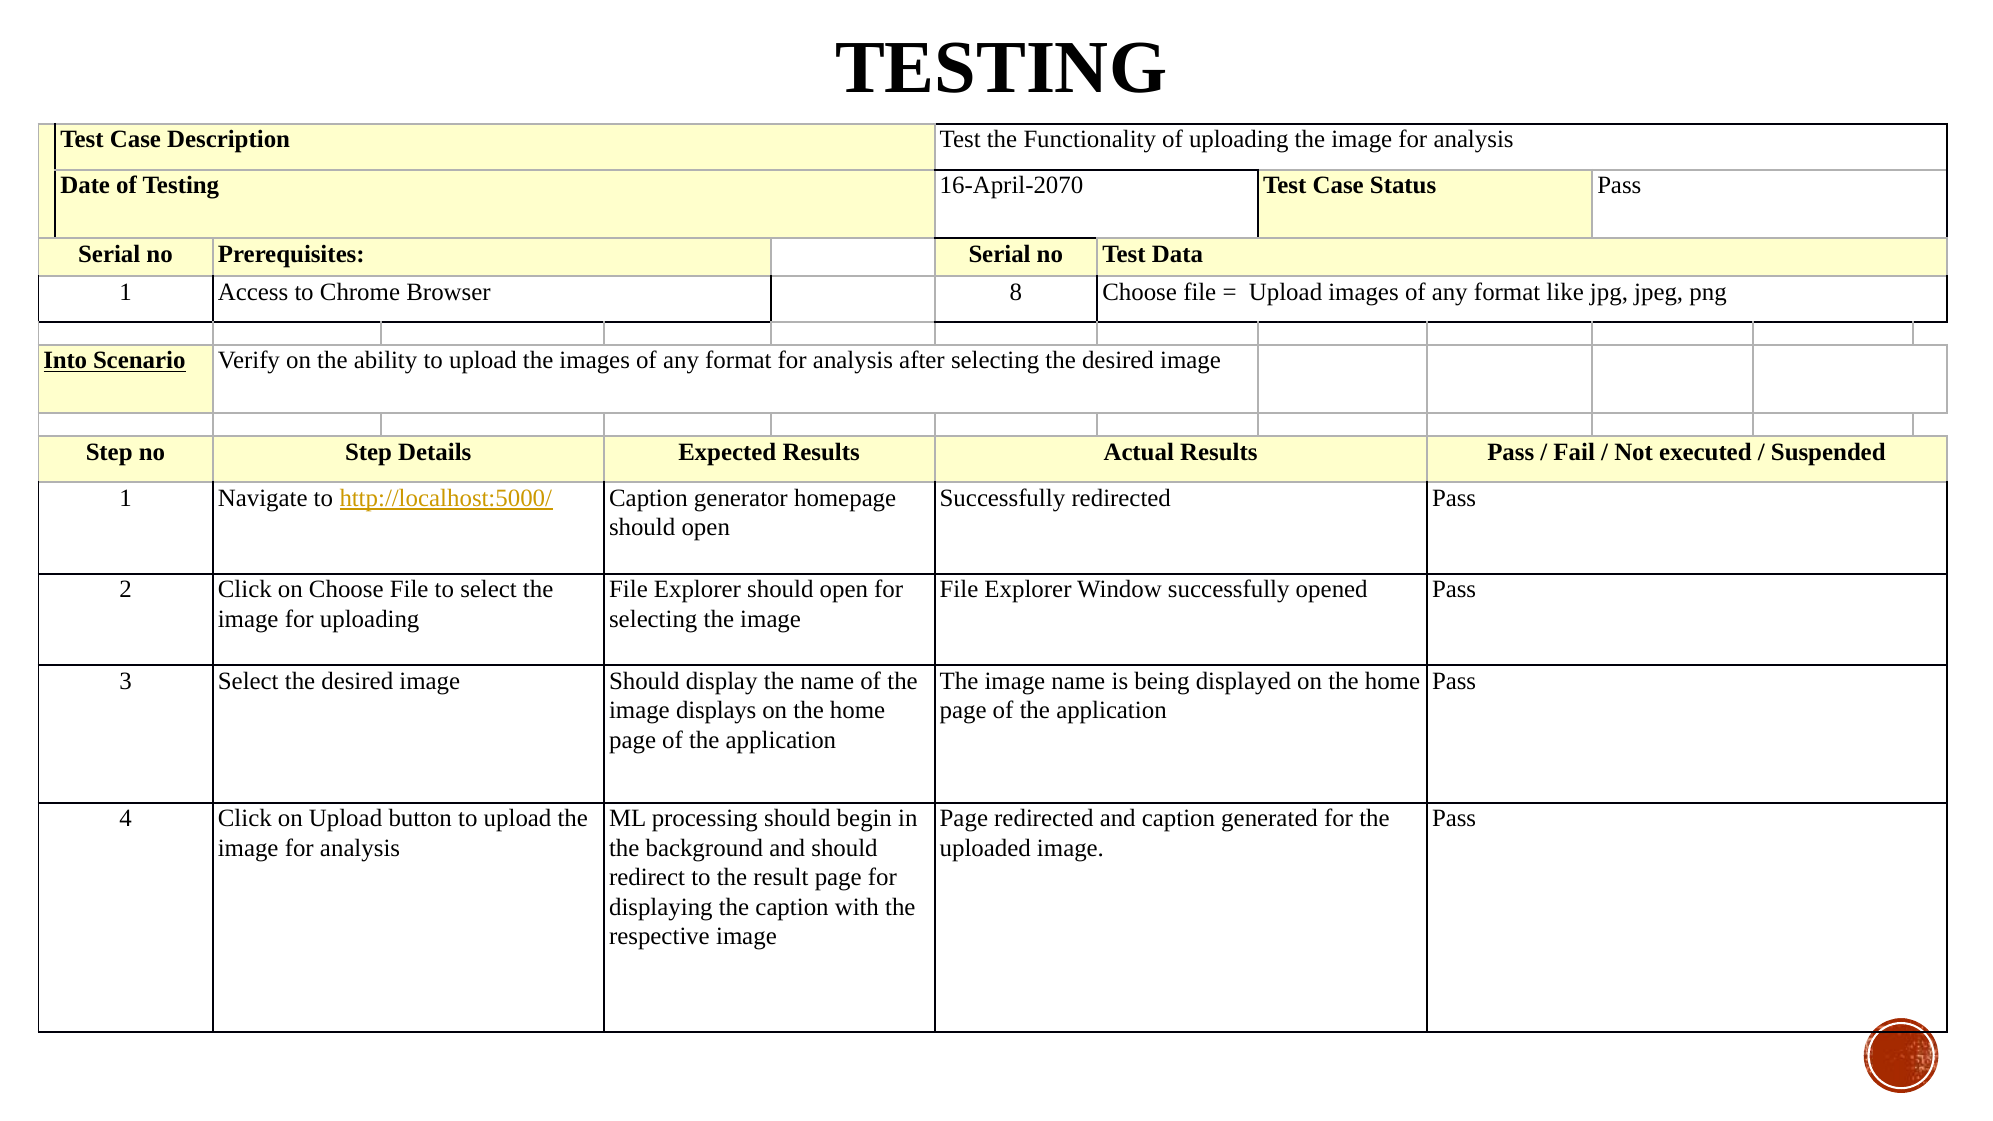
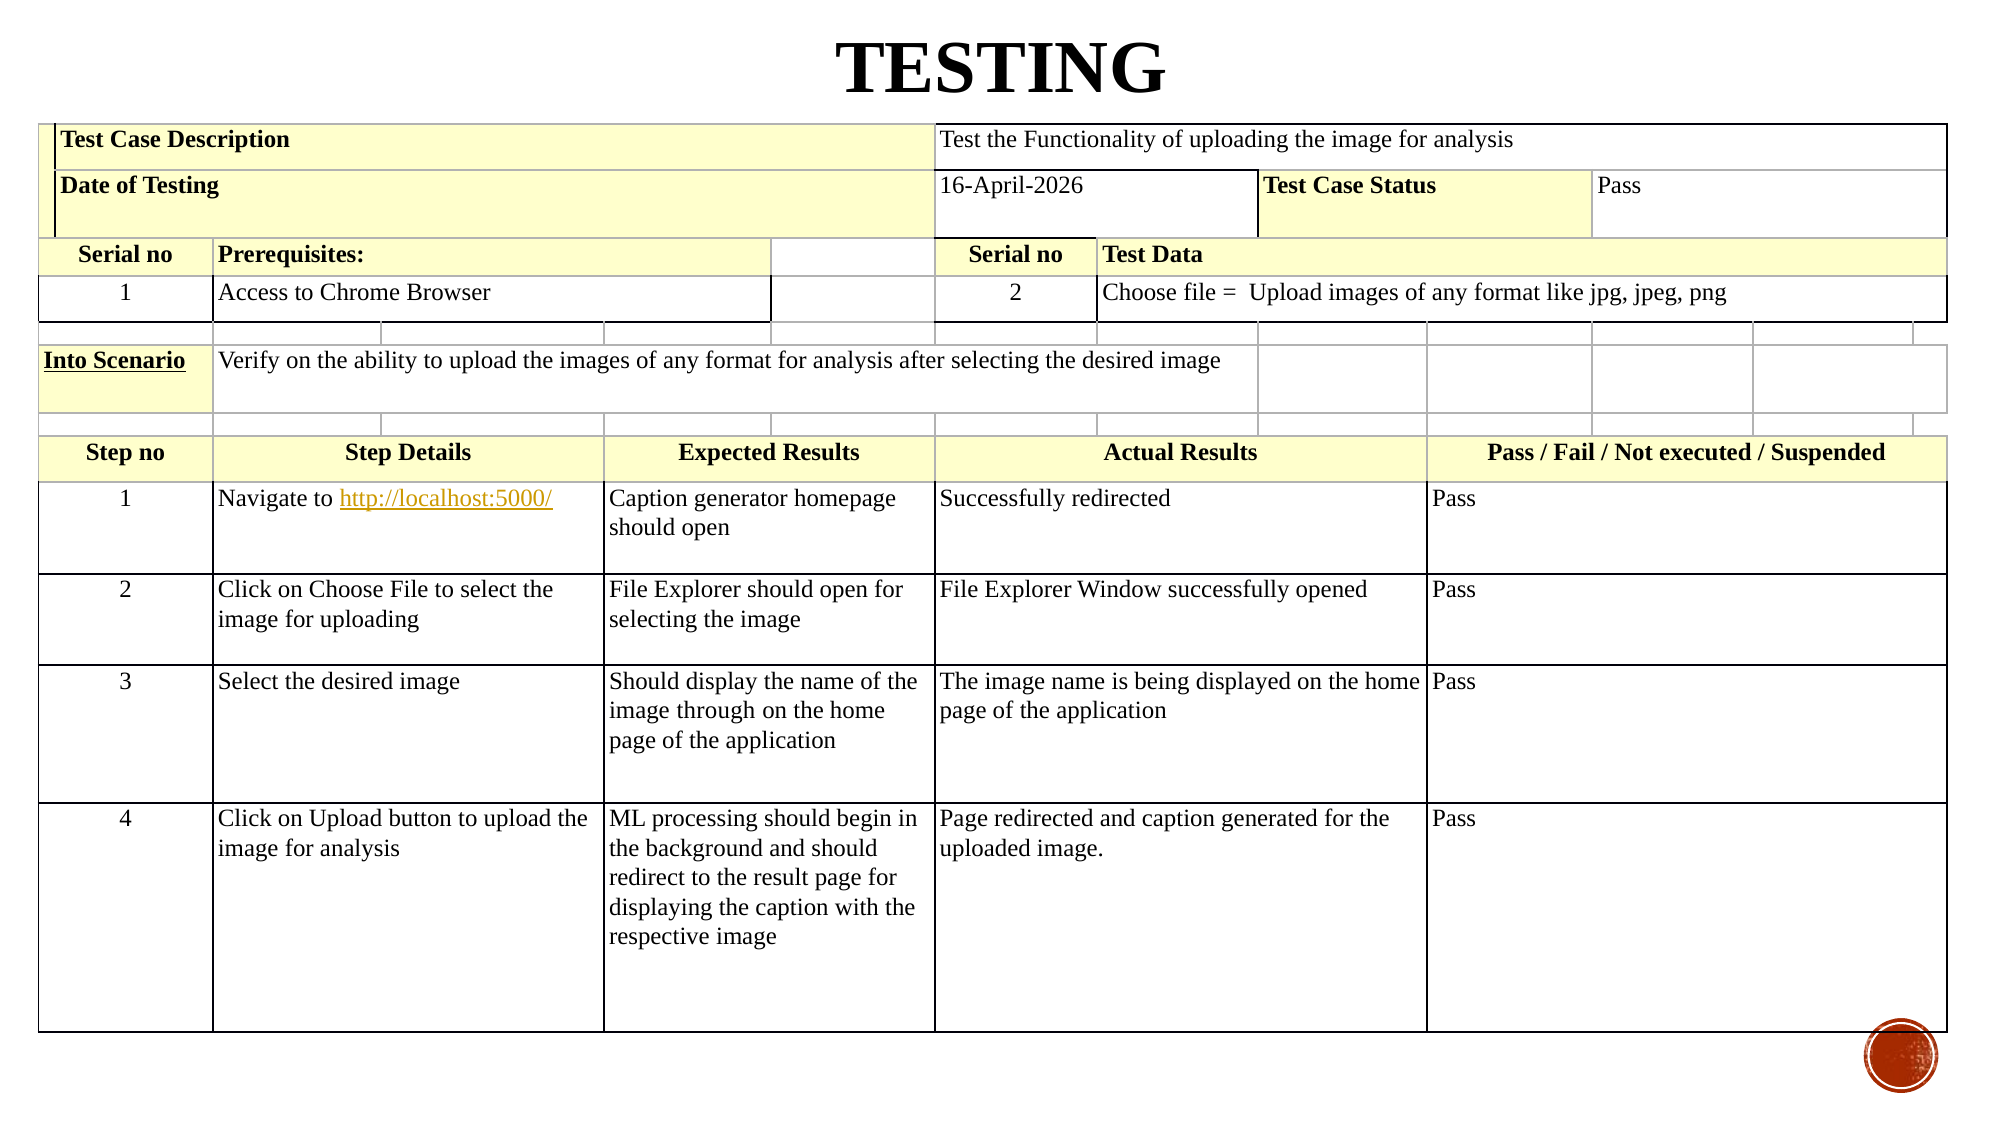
16-April-2070: 16-April-2070 -> 16-April-2026
Browser 8: 8 -> 2
displays: displays -> through
